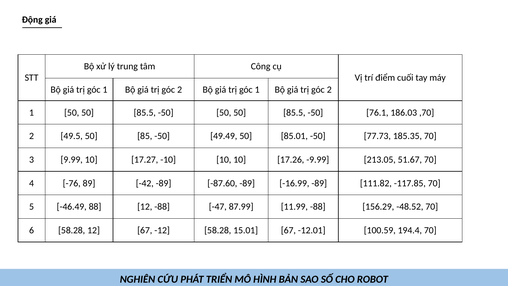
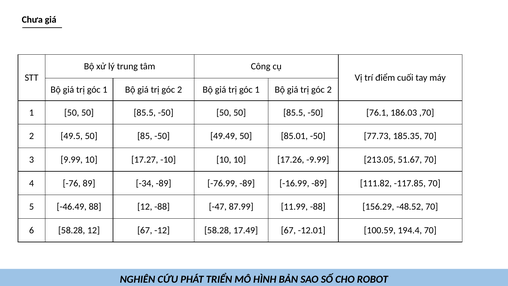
Động: Động -> Chưa
-42: -42 -> -34
-87.60: -87.60 -> -76.99
15.01: 15.01 -> 17.49
